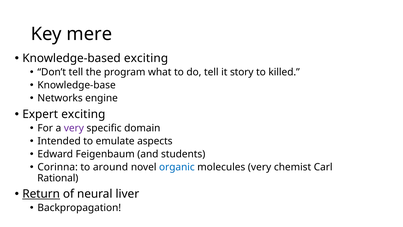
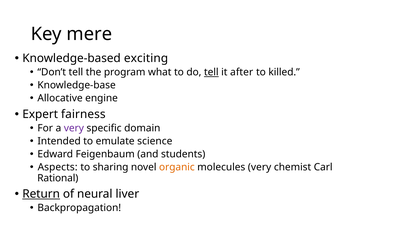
tell at (211, 72) underline: none -> present
story: story -> after
Networks: Networks -> Allocative
Expert exciting: exciting -> fairness
aspects: aspects -> science
Corinna: Corinna -> Aspects
around: around -> sharing
organic colour: blue -> orange
